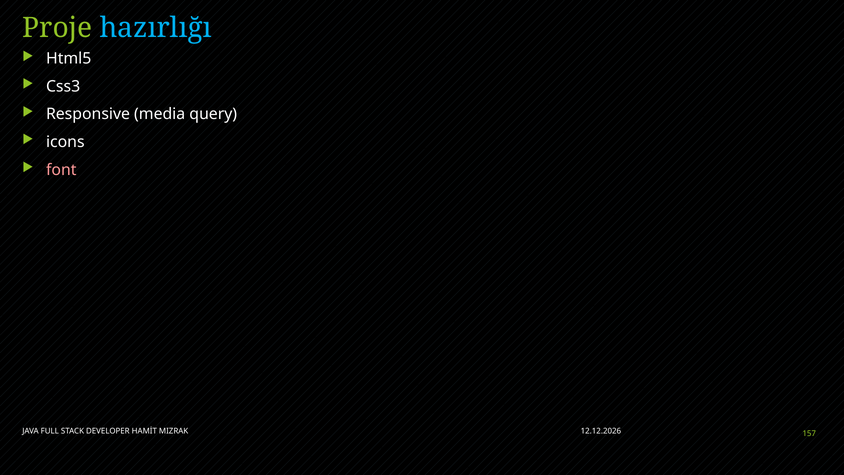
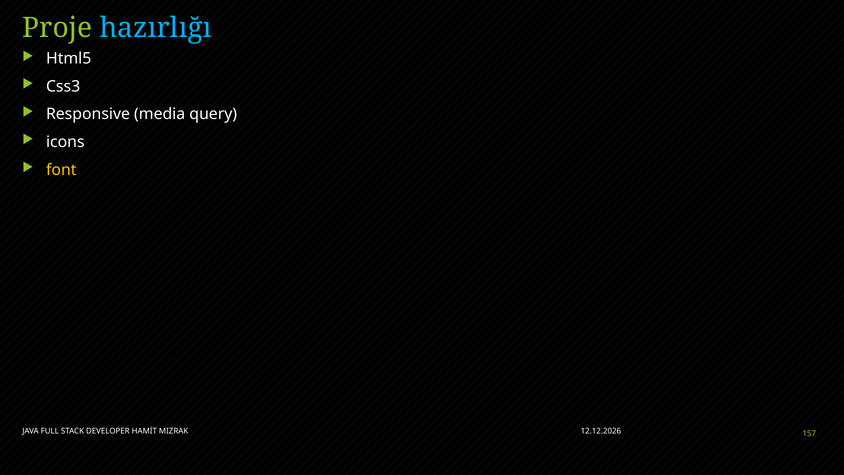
font colour: pink -> yellow
